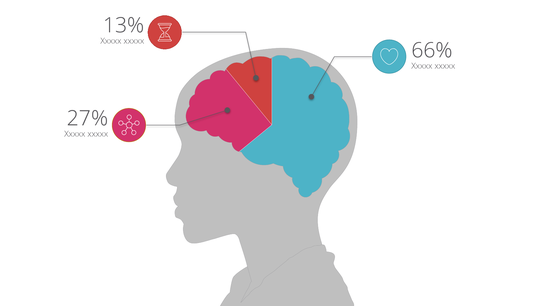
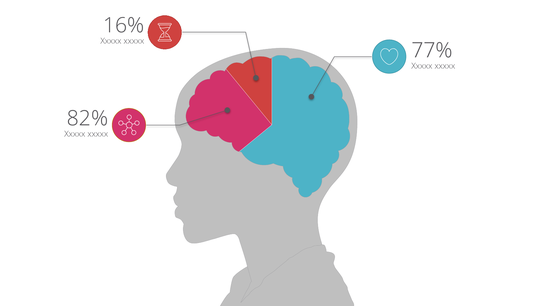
13%: 13% -> 16%
66%: 66% -> 77%
27%: 27% -> 82%
